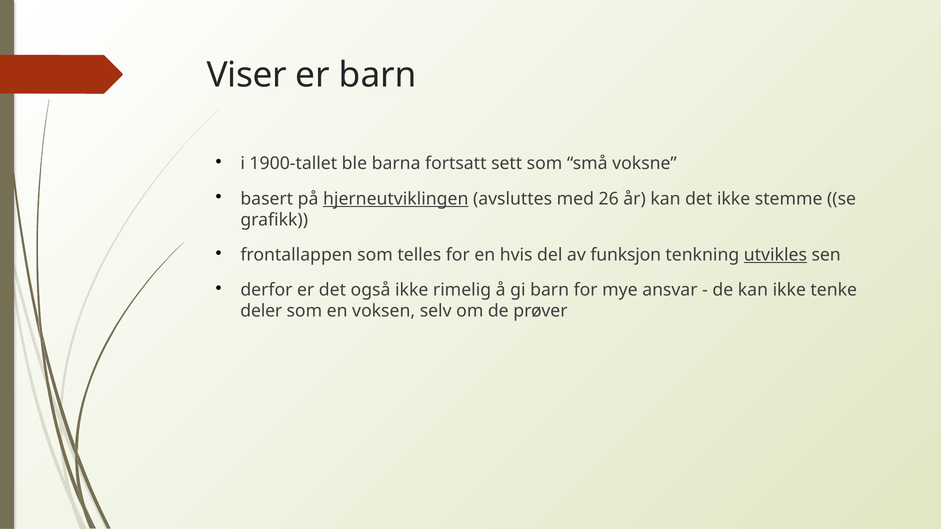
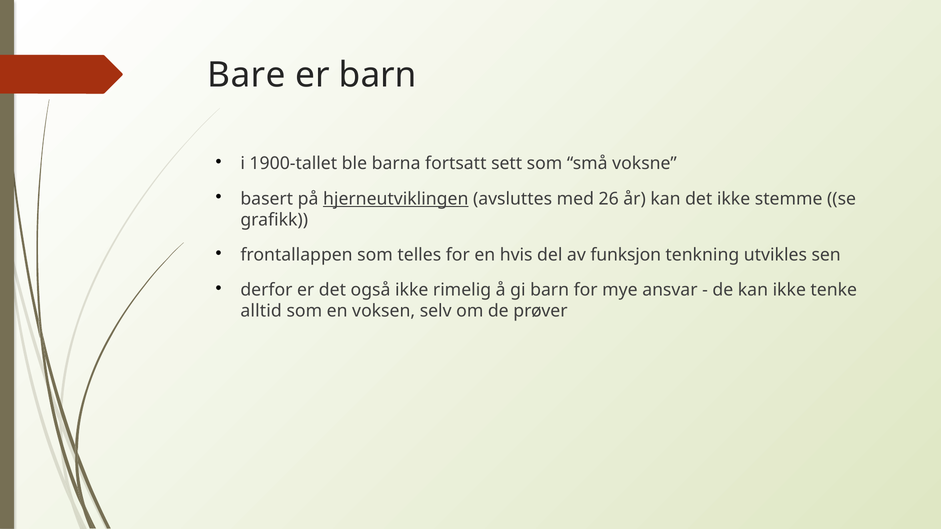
Viser: Viser -> Bare
utvikles underline: present -> none
deler: deler -> alltid
